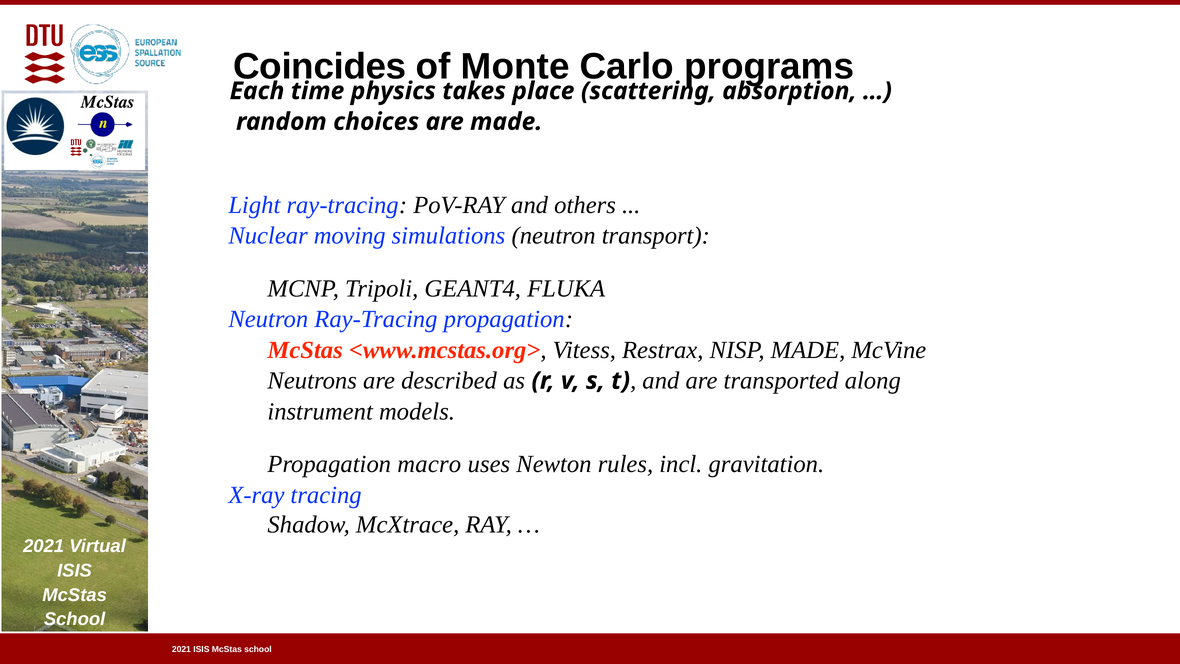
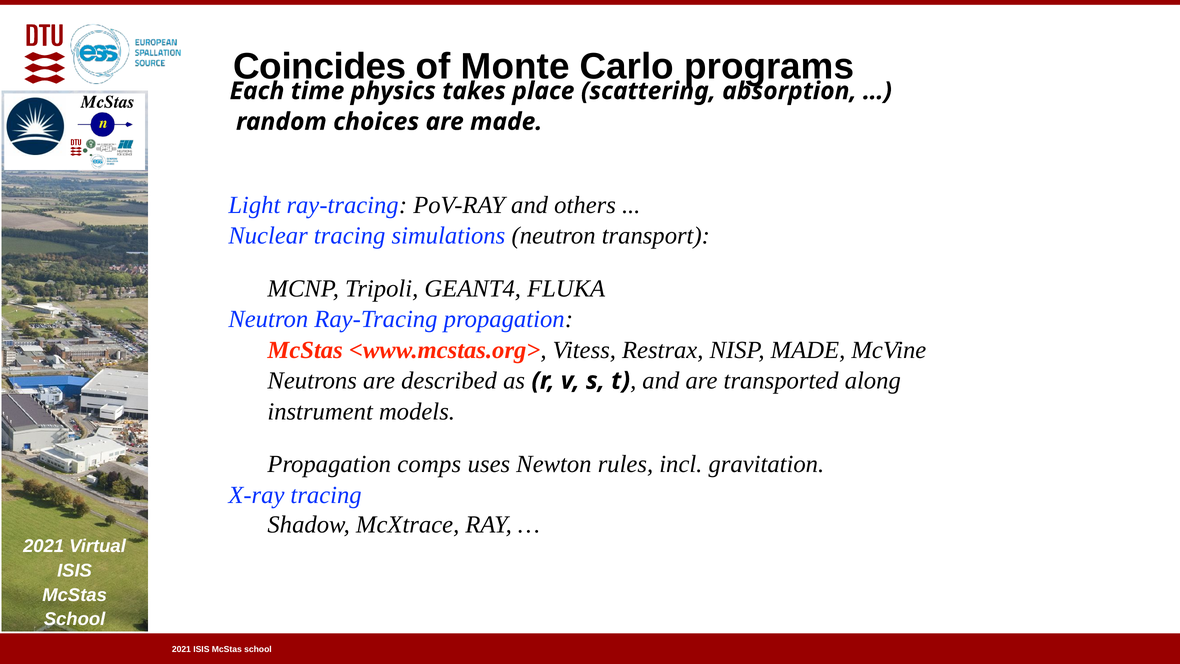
Nuclear moving: moving -> tracing
macro: macro -> comps
